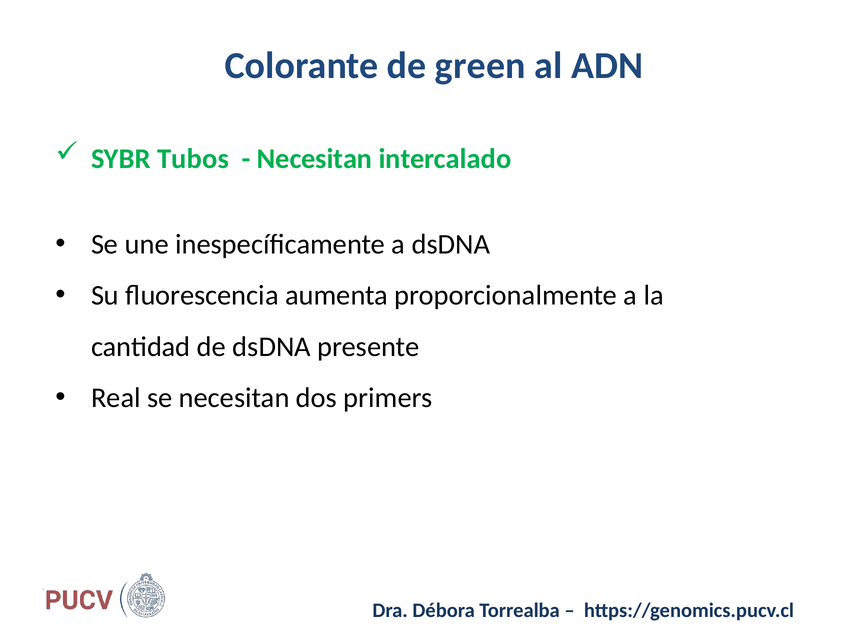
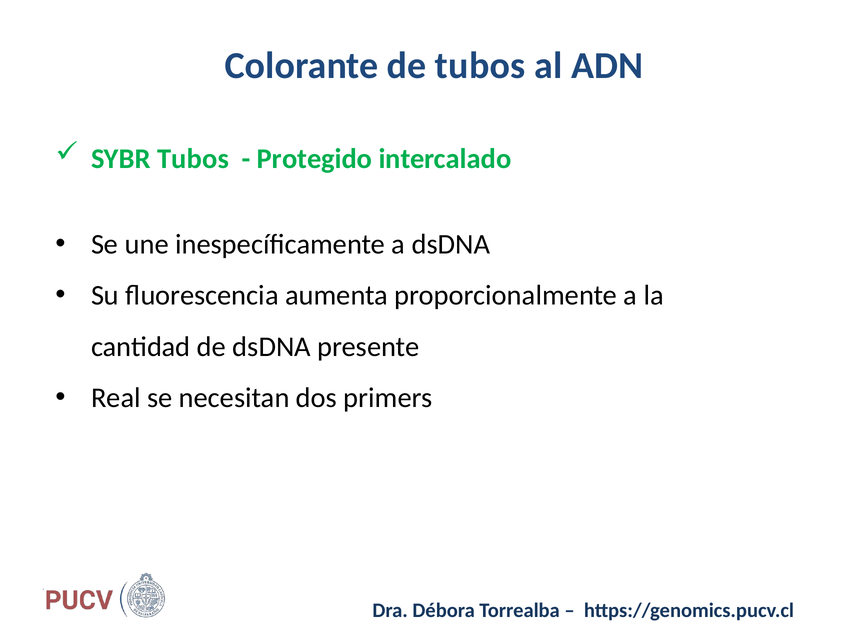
de green: green -> tubos
Necesitan at (315, 159): Necesitan -> Protegido
